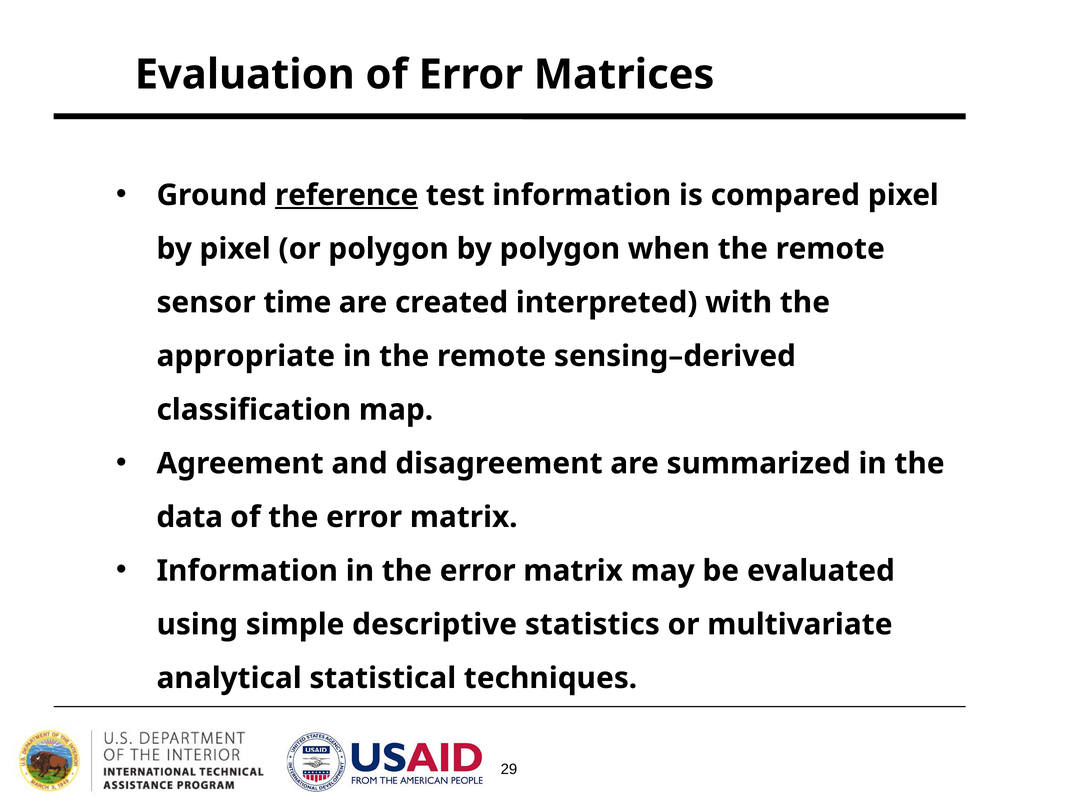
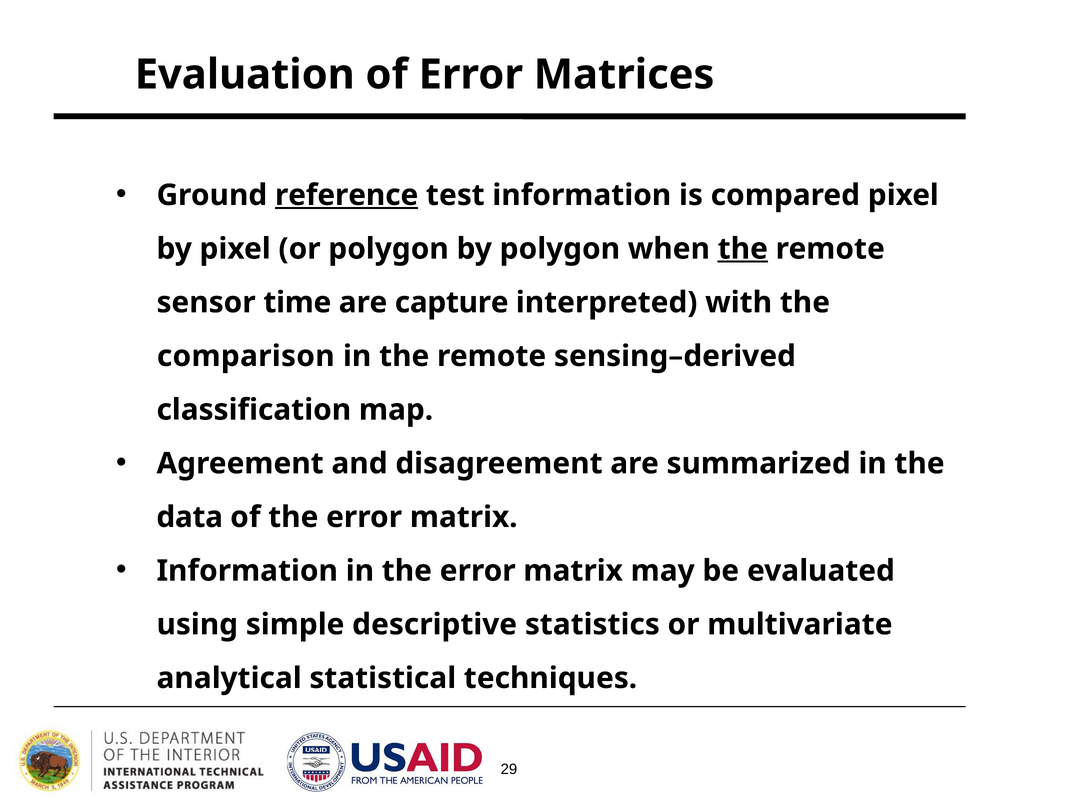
the at (743, 249) underline: none -> present
created: created -> capture
appropriate: appropriate -> comparison
